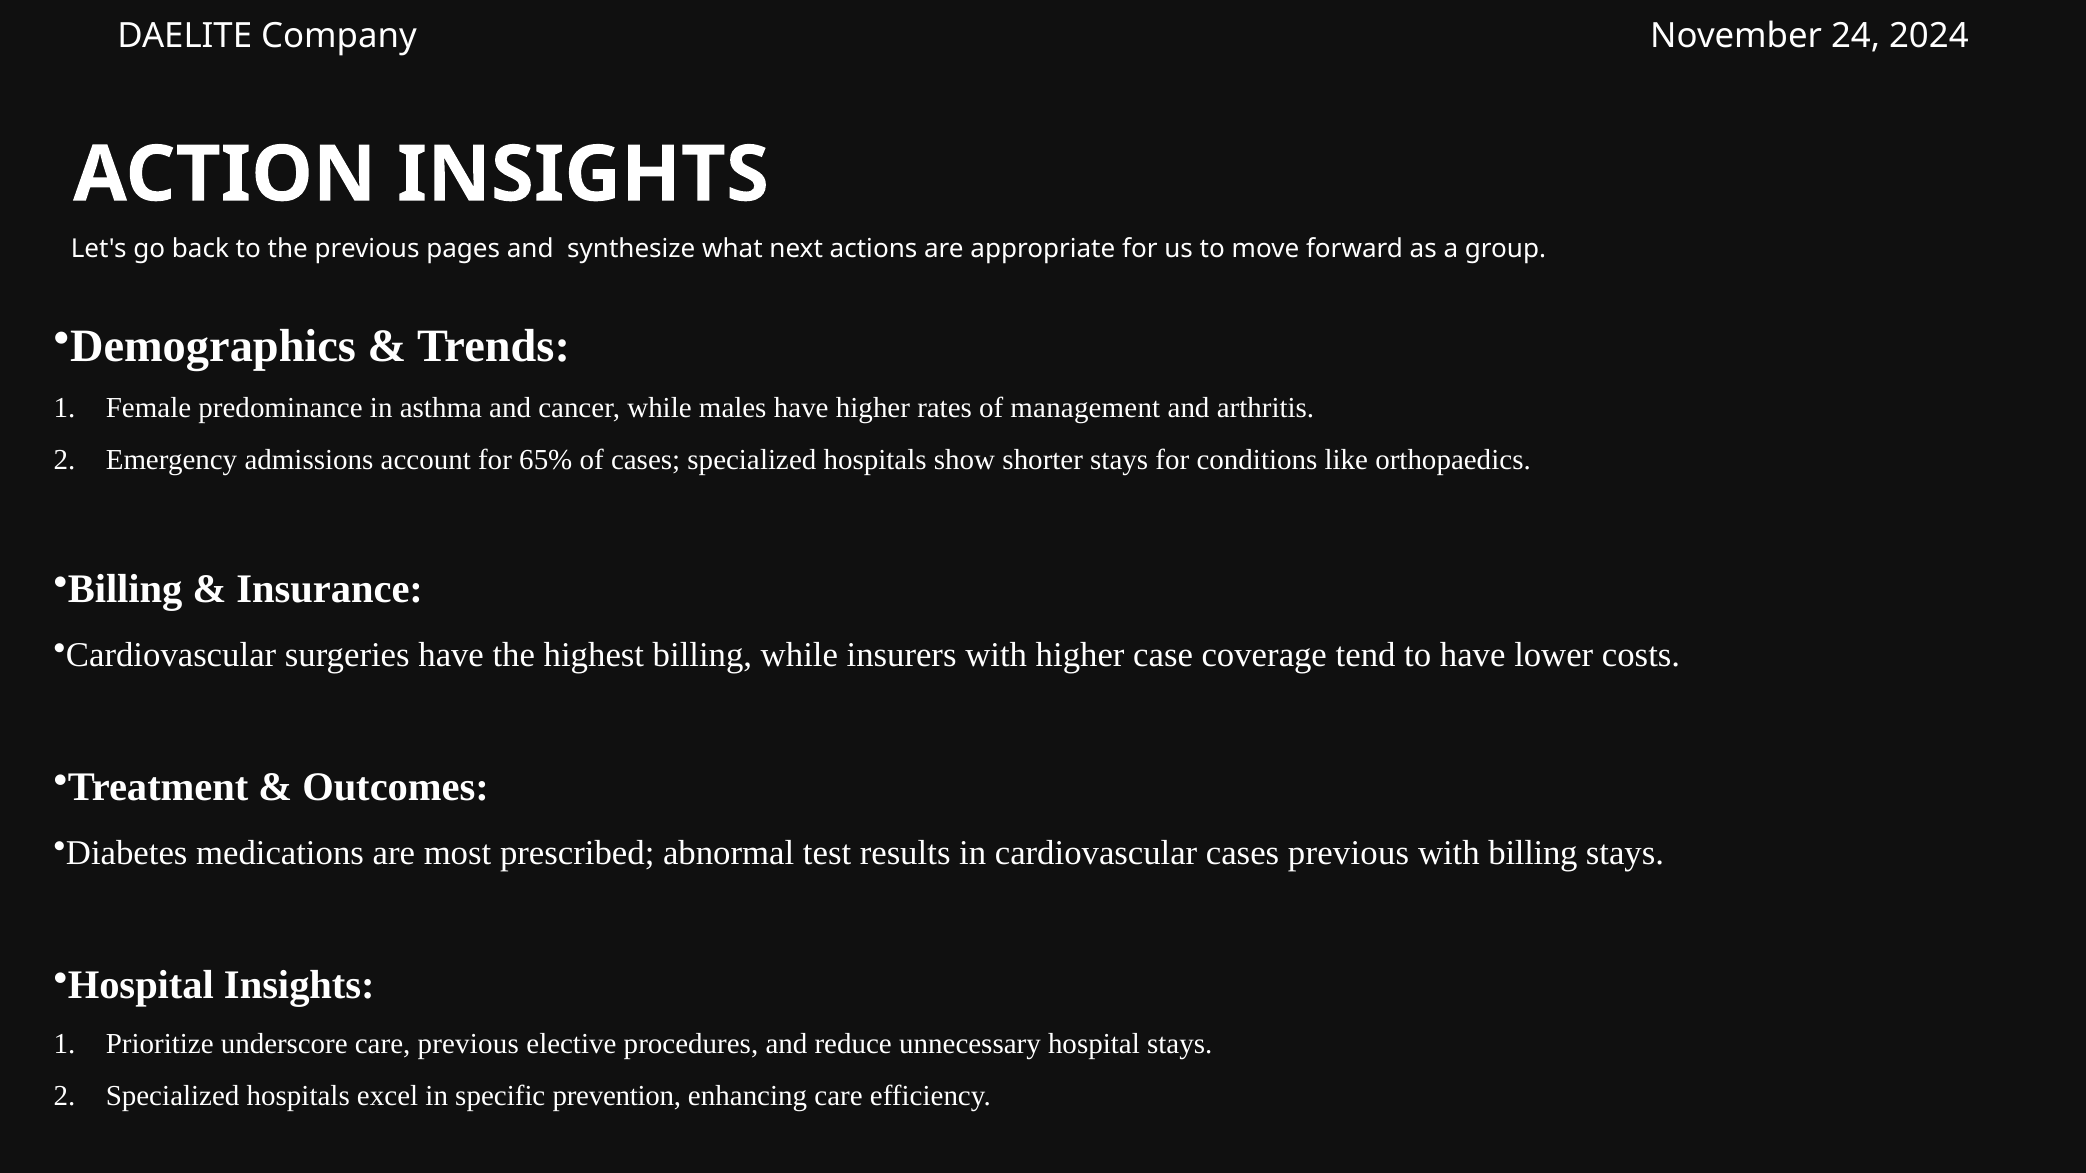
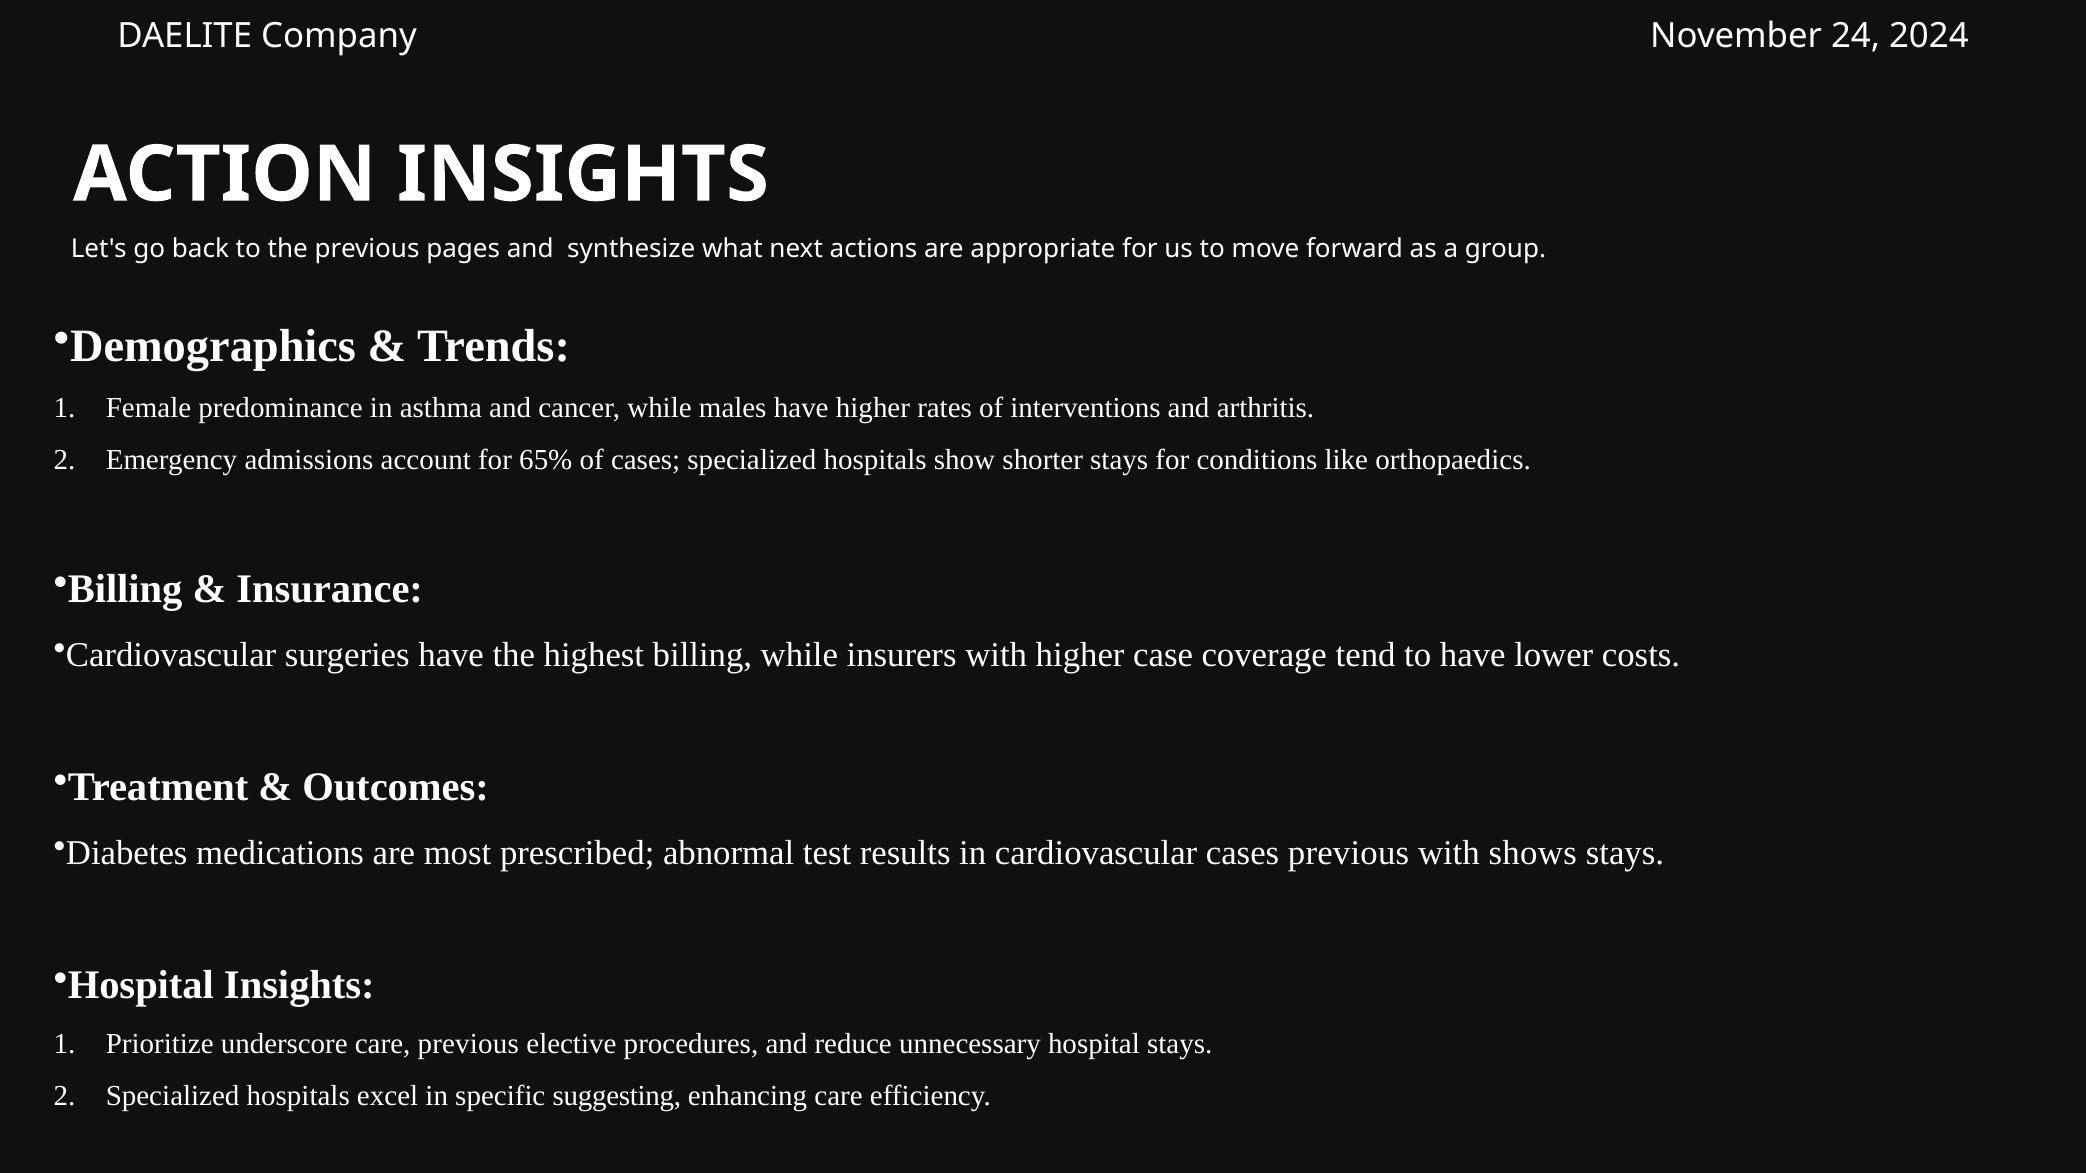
management: management -> interventions
with billing: billing -> shows
prevention: prevention -> suggesting
